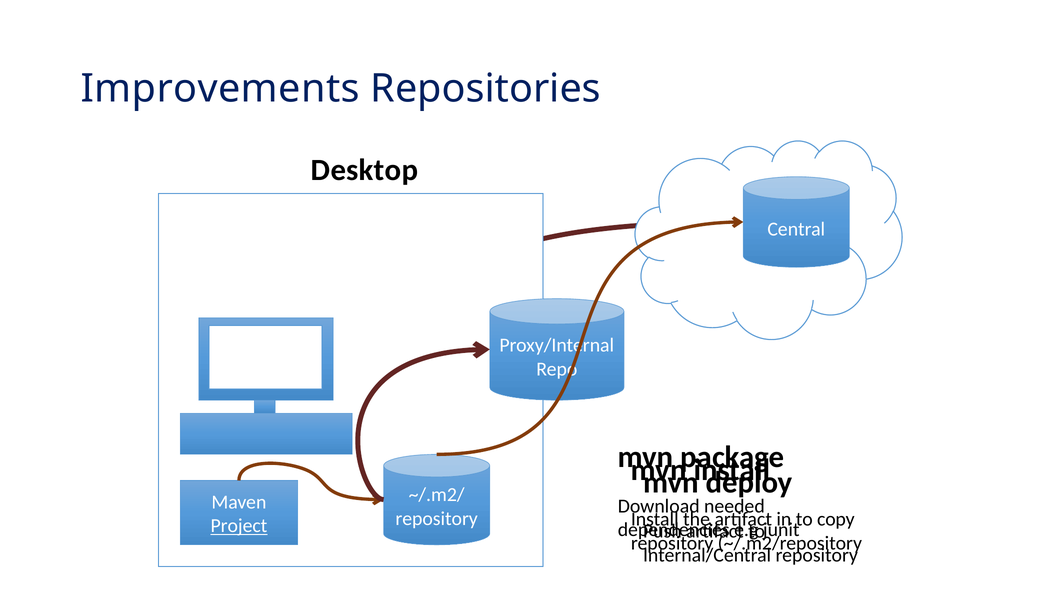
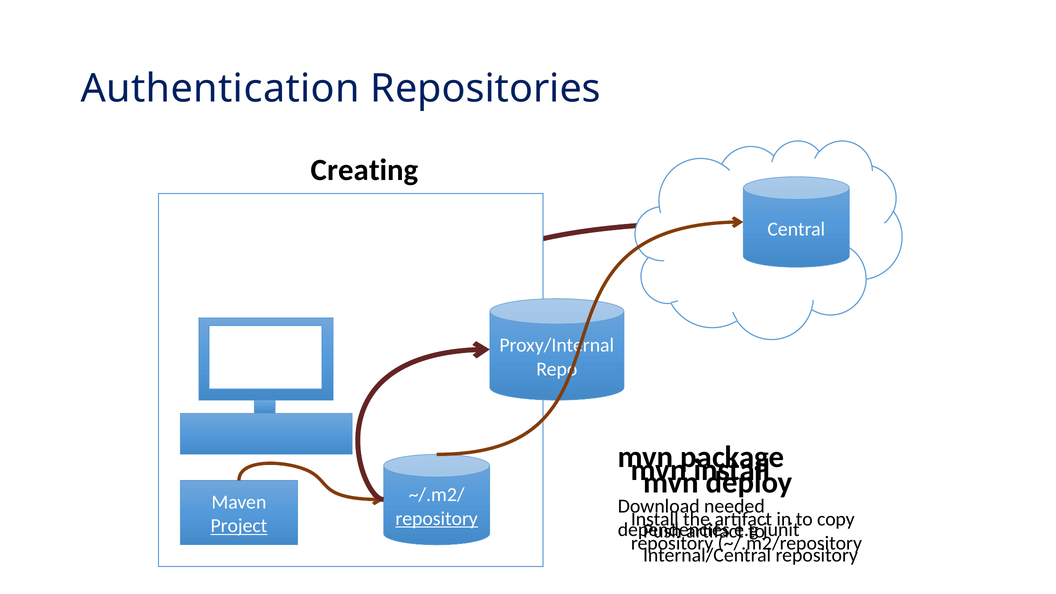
Improvements: Improvements -> Authentication
Desktop: Desktop -> Creating
repository at (437, 519) underline: none -> present
